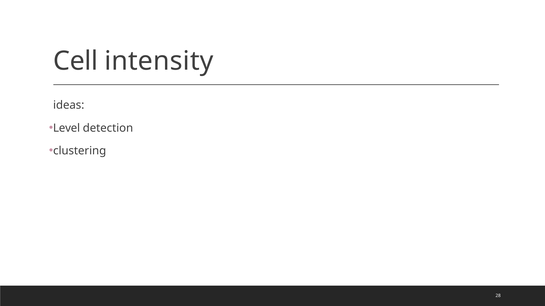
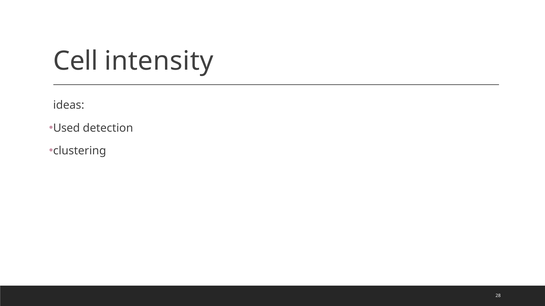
Level: Level -> Used
